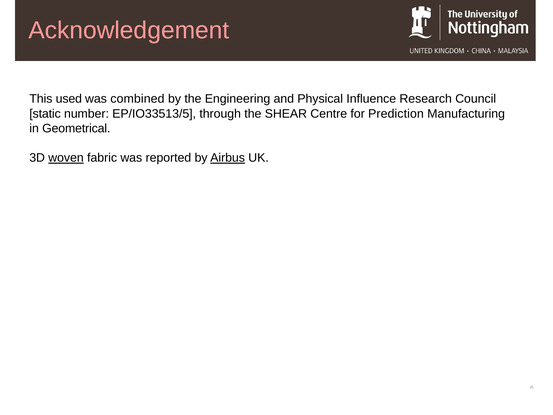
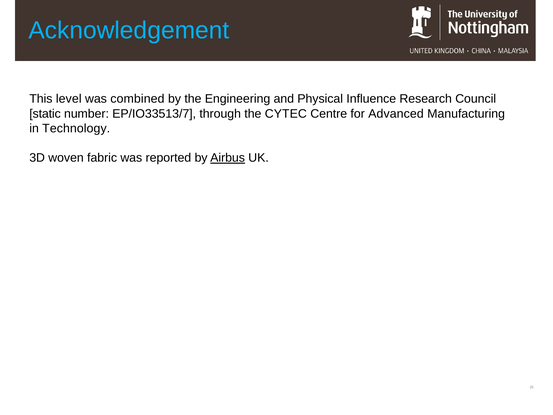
Acknowledgement colour: pink -> light blue
used: used -> level
EP/IO33513/5: EP/IO33513/5 -> EP/IO33513/7
SHEAR: SHEAR -> CYTEC
Prediction: Prediction -> Advanced
Geometrical: Geometrical -> Technology
woven underline: present -> none
